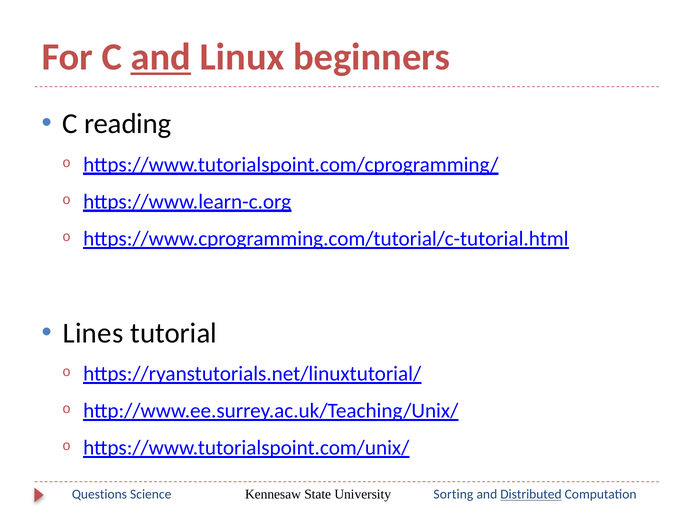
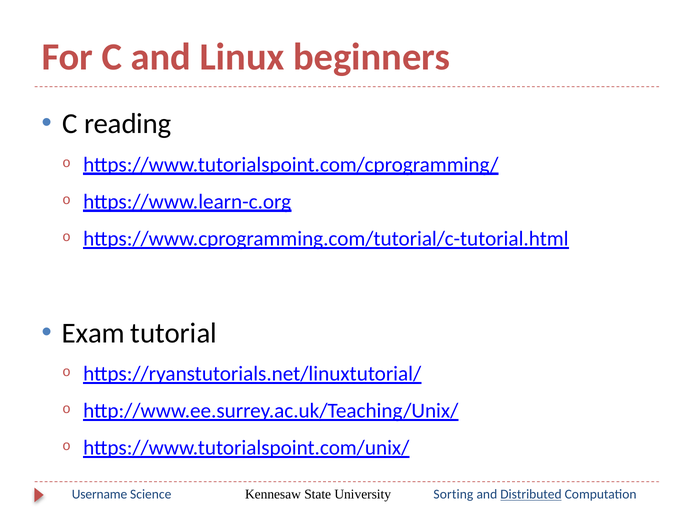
and at (161, 57) underline: present -> none
Lines: Lines -> Exam
Questions: Questions -> Username
